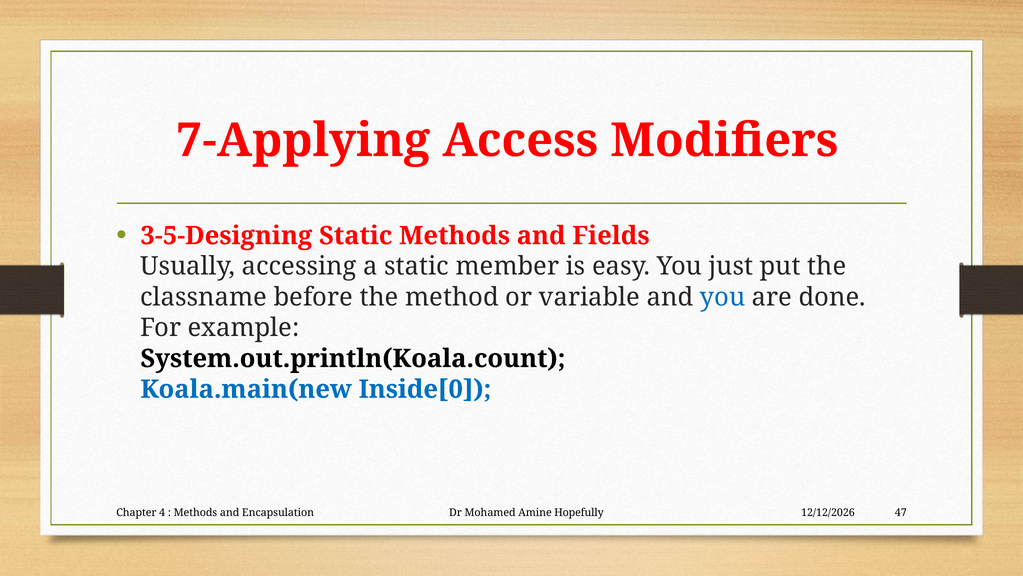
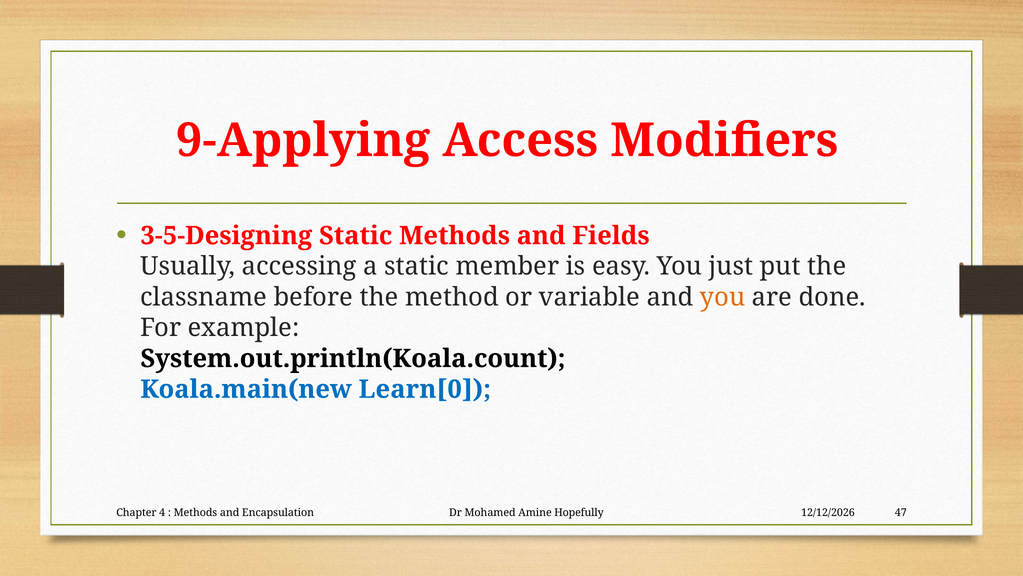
7-Applying: 7-Applying -> 9-Applying
you at (723, 297) colour: blue -> orange
Inside[0: Inside[0 -> Learn[0
